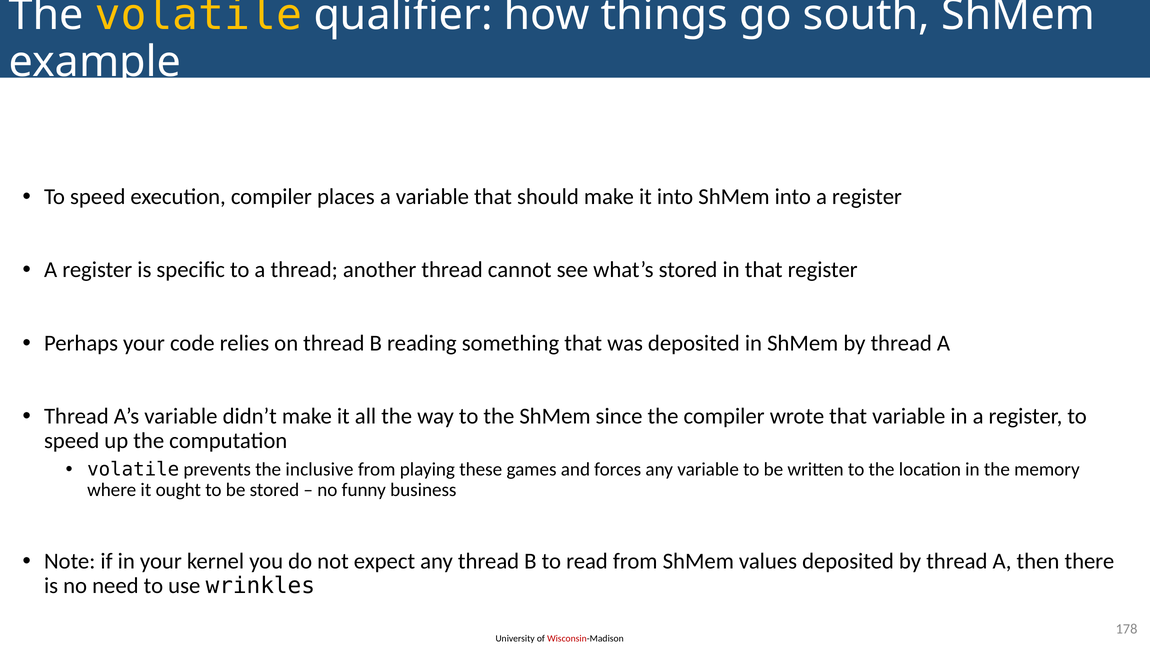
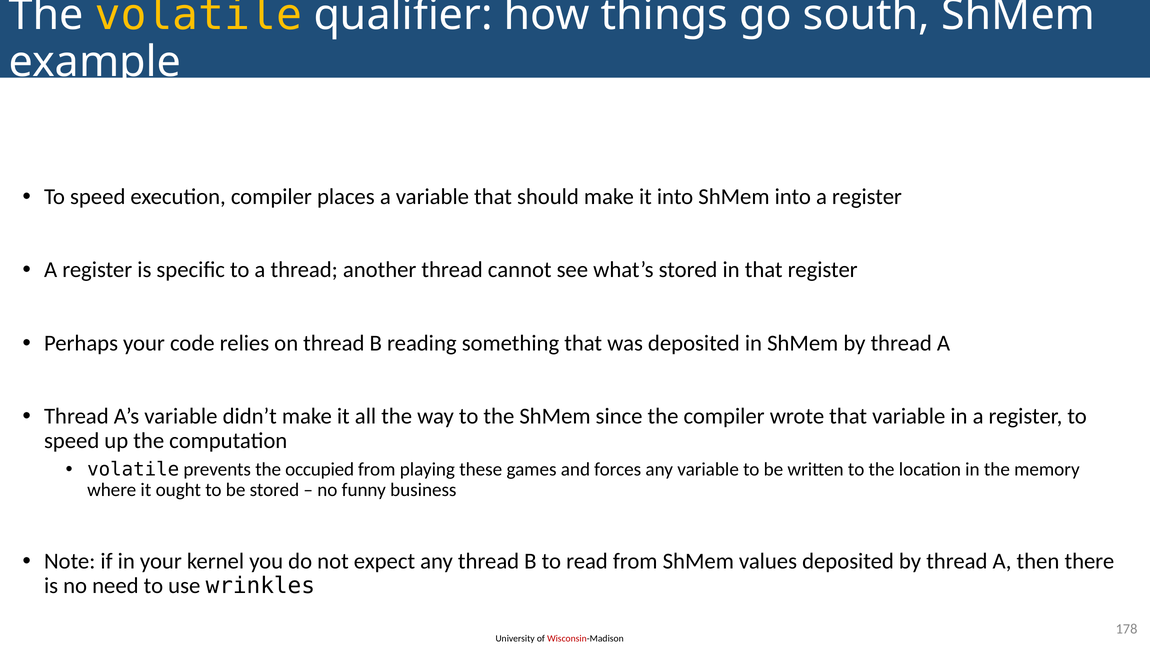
inclusive: inclusive -> occupied
